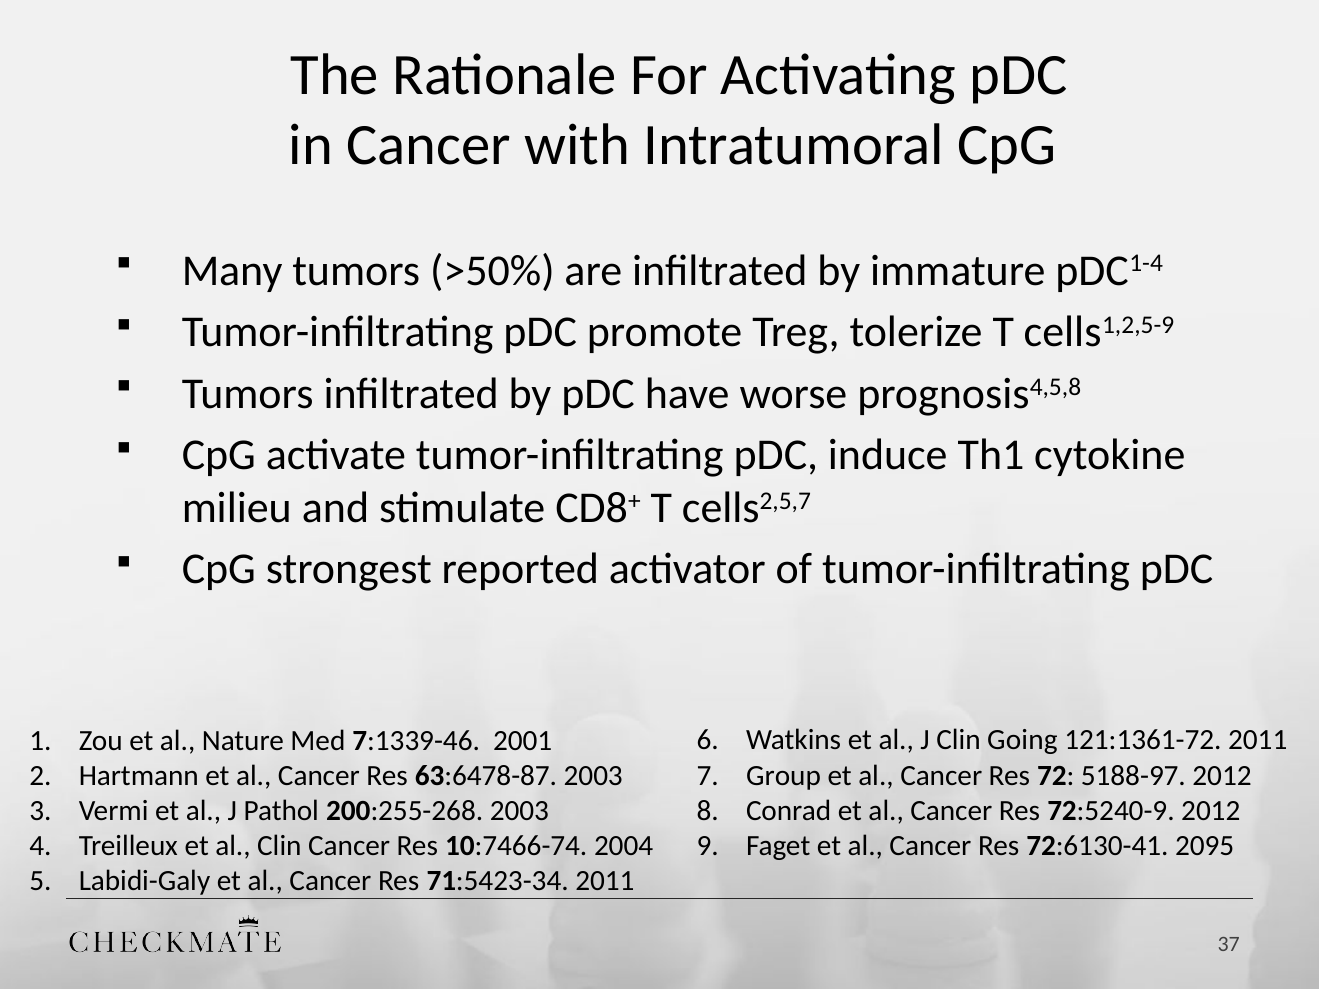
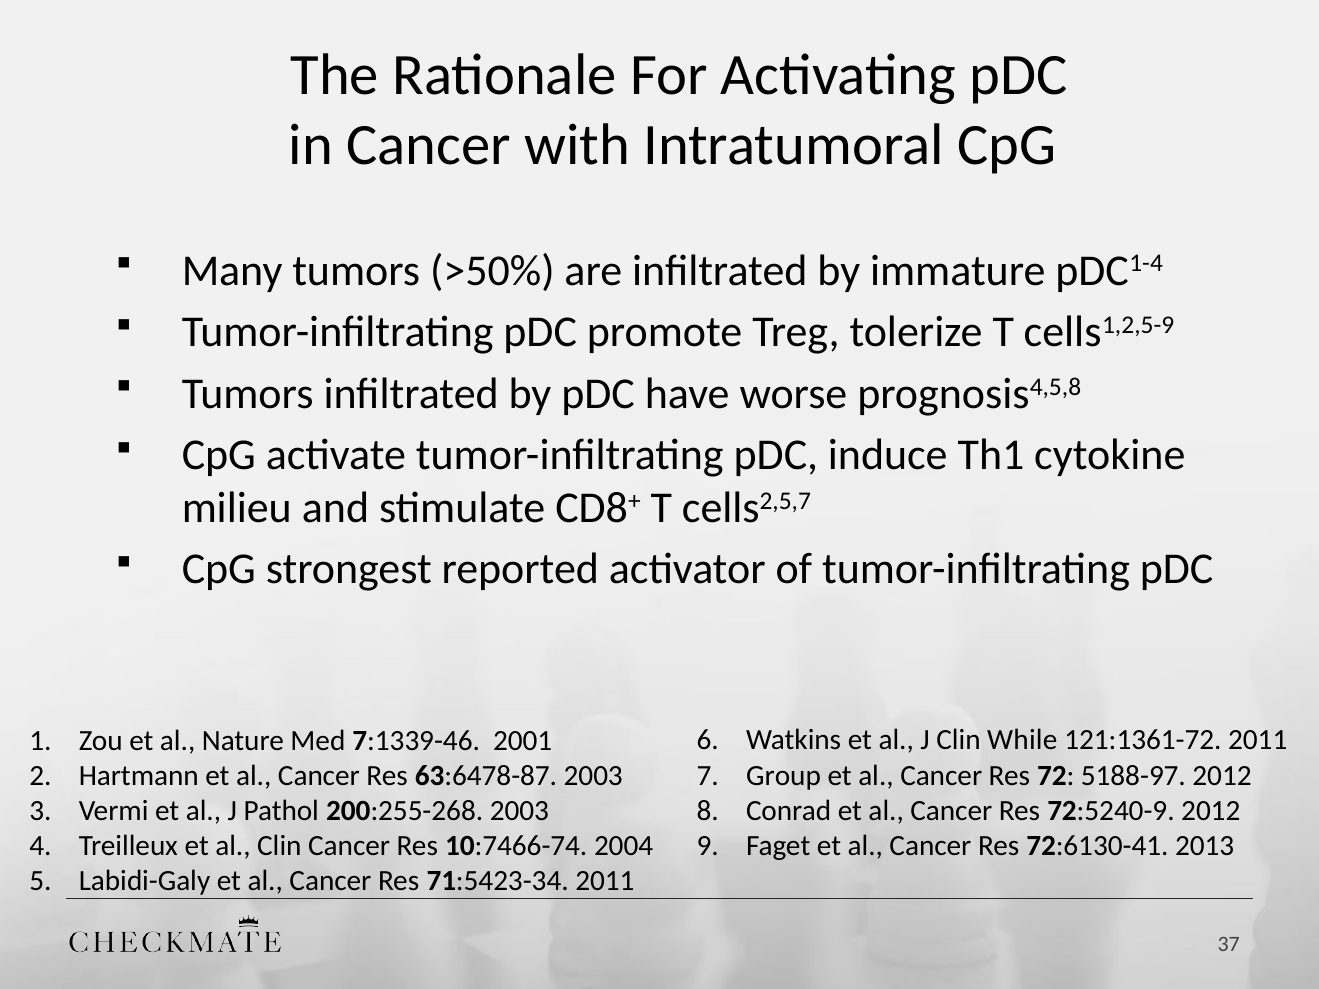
Going: Going -> While
2095: 2095 -> 2013
